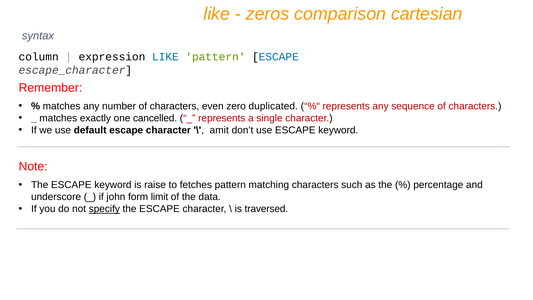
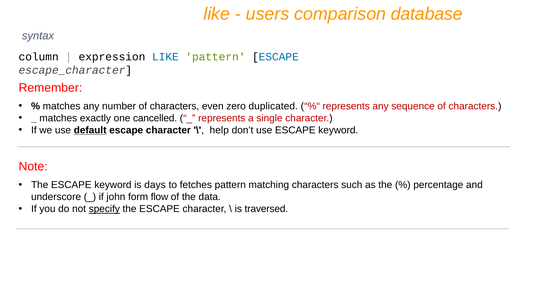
zeros: zeros -> users
cartesian: cartesian -> database
default underline: none -> present
amit: amit -> help
raise: raise -> days
limit: limit -> flow
